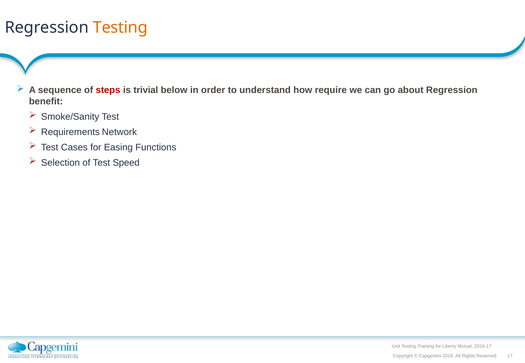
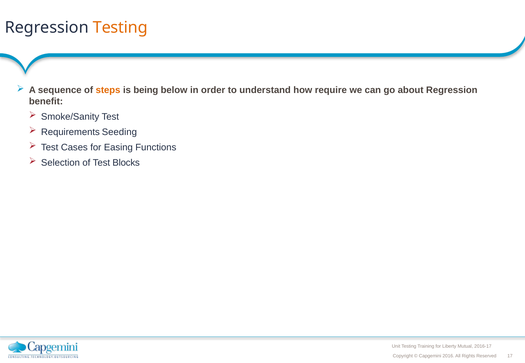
steps colour: red -> orange
trivial: trivial -> being
Network: Network -> Seeding
Speed: Speed -> Blocks
